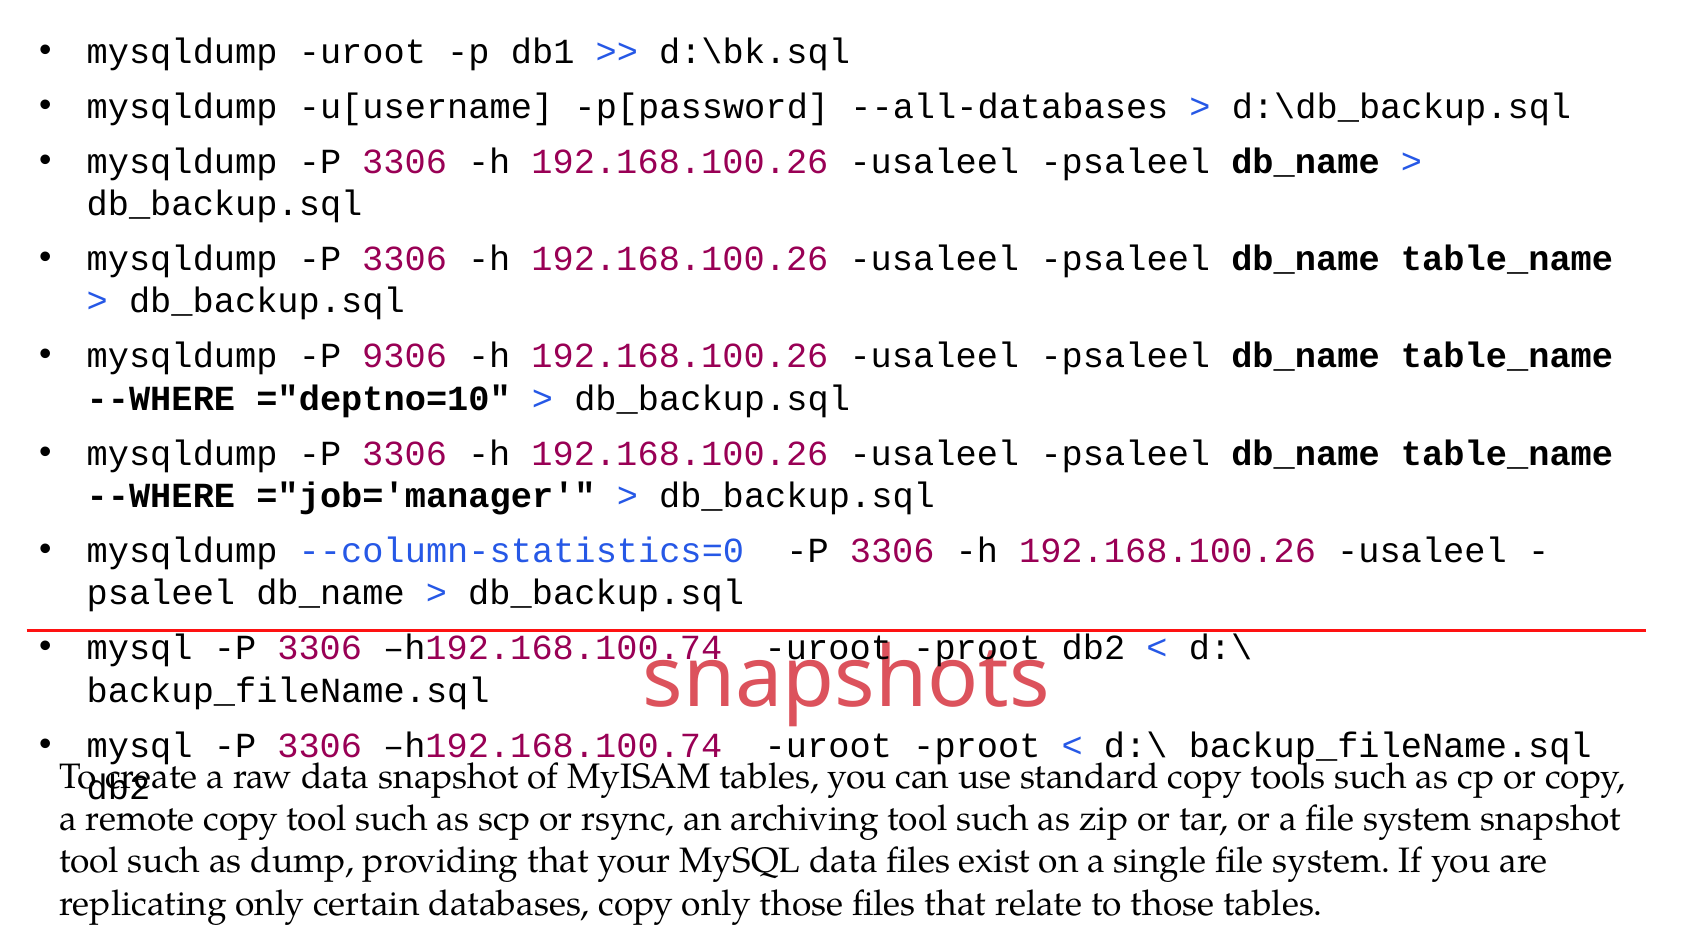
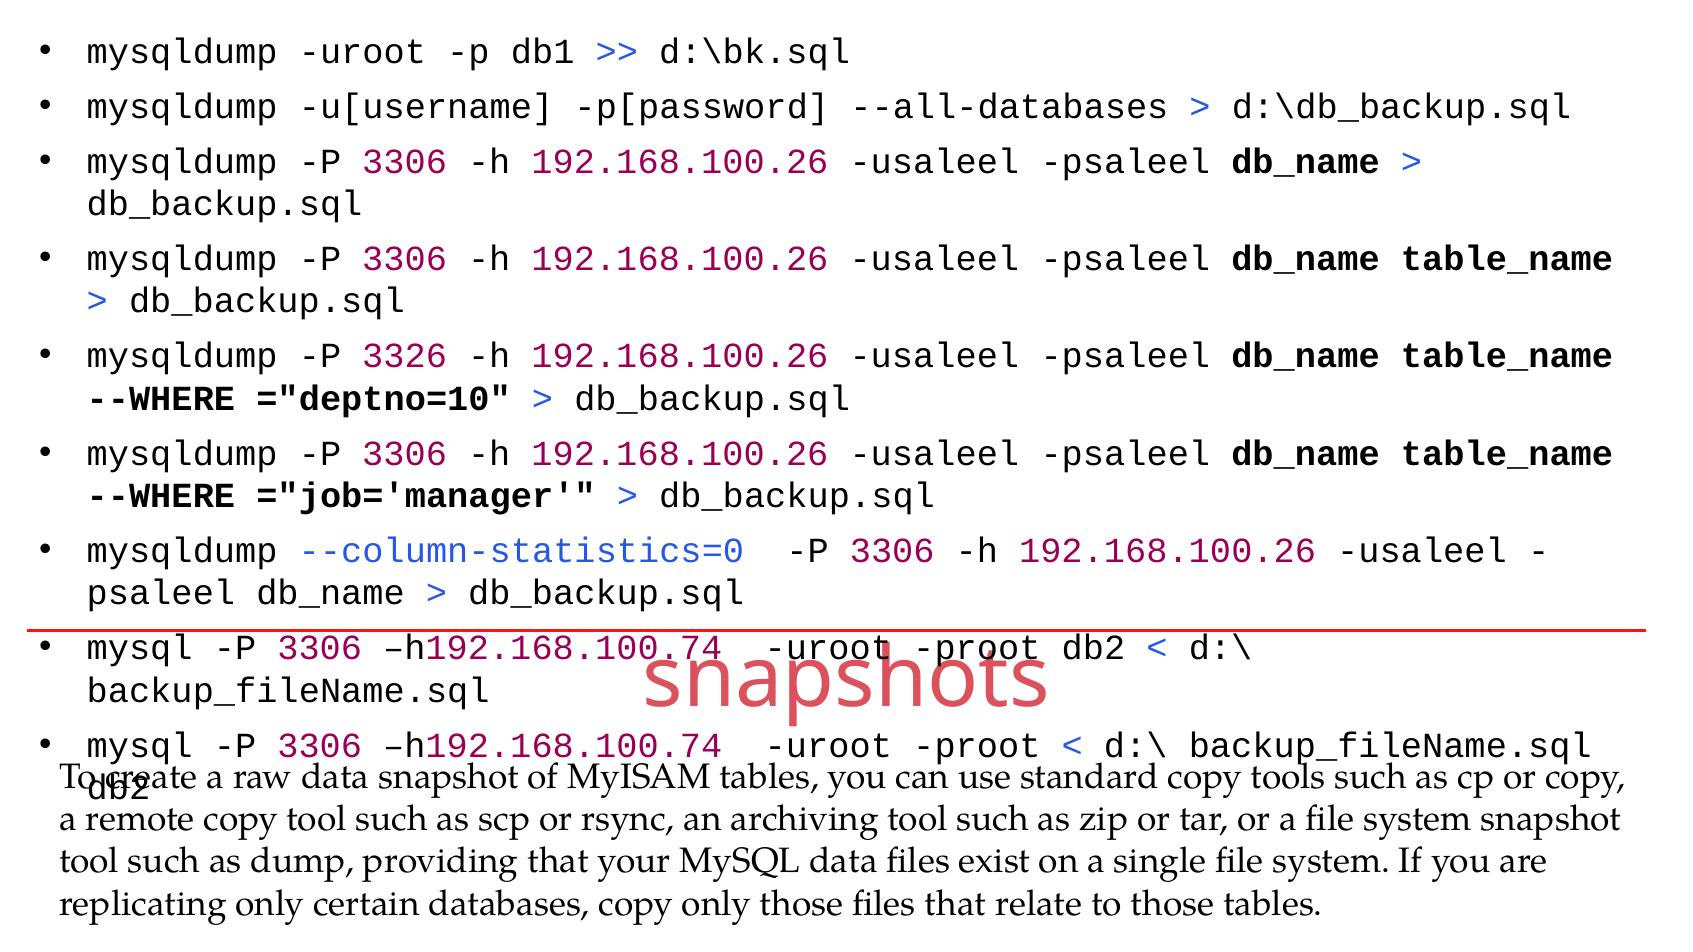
9306: 9306 -> 3326
